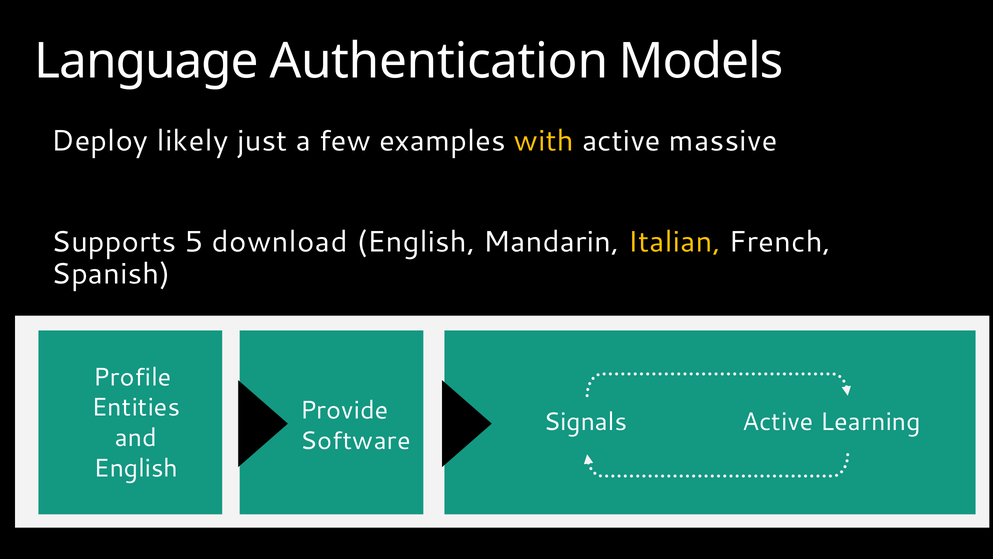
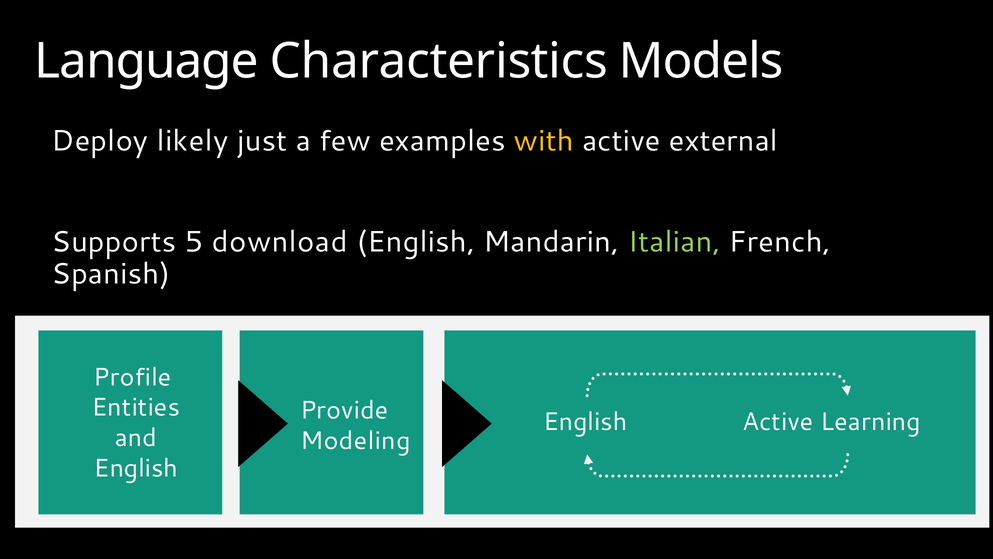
Authentication: Authentication -> Characteristics
massive: massive -> external
Italian colour: yellow -> light green
Signals at (585, 422): Signals -> English
Software: Software -> Modeling
